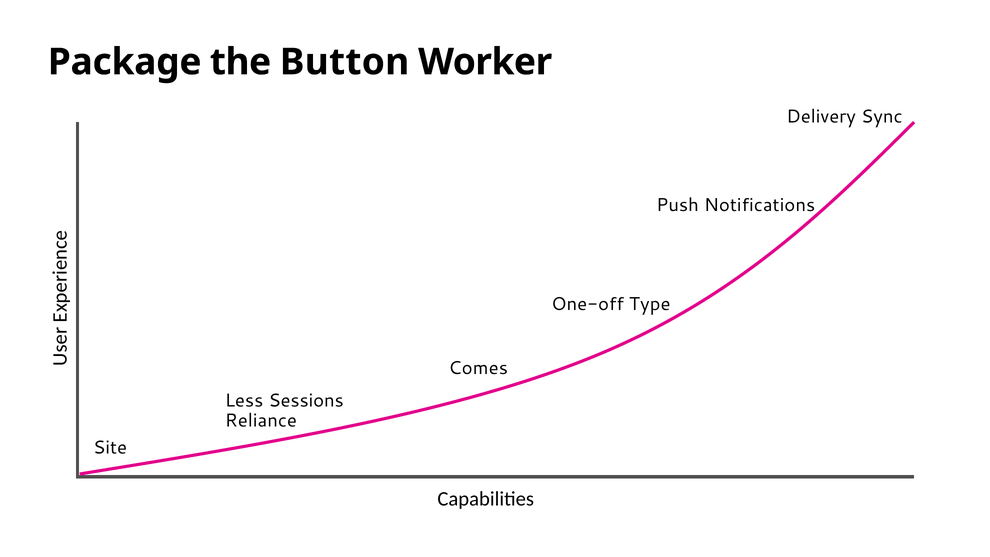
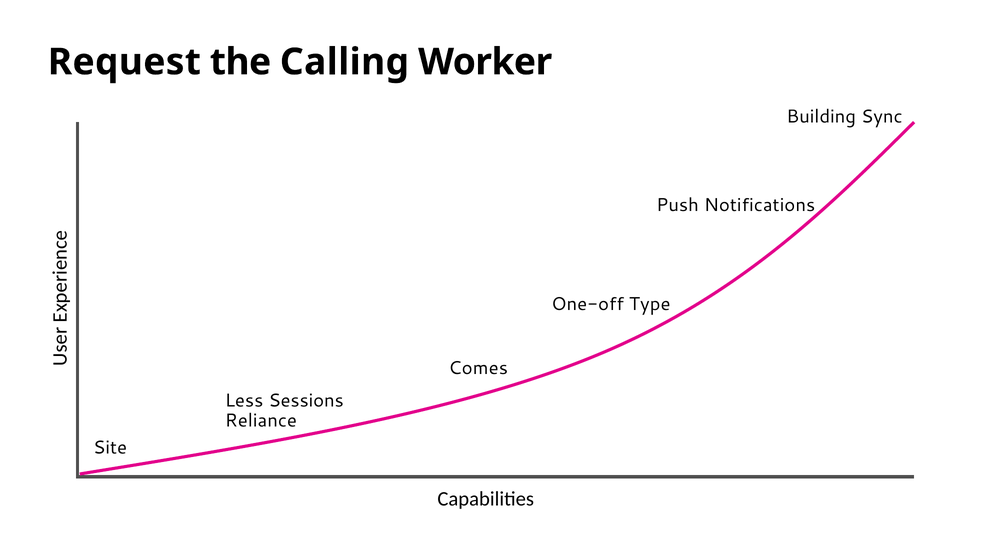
Package: Package -> Request
Button: Button -> Calling
Delivery: Delivery -> Building
